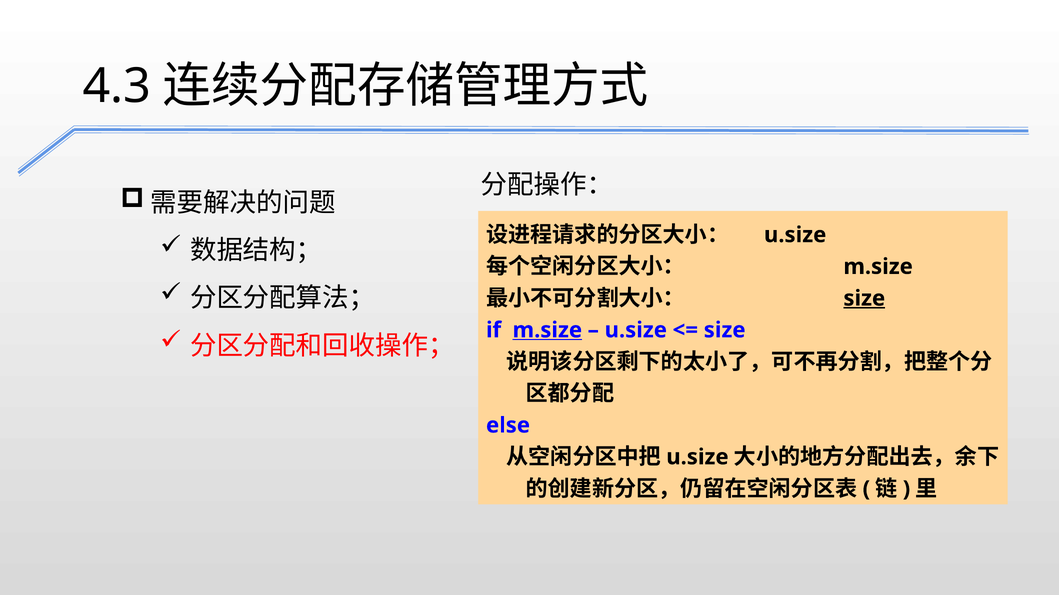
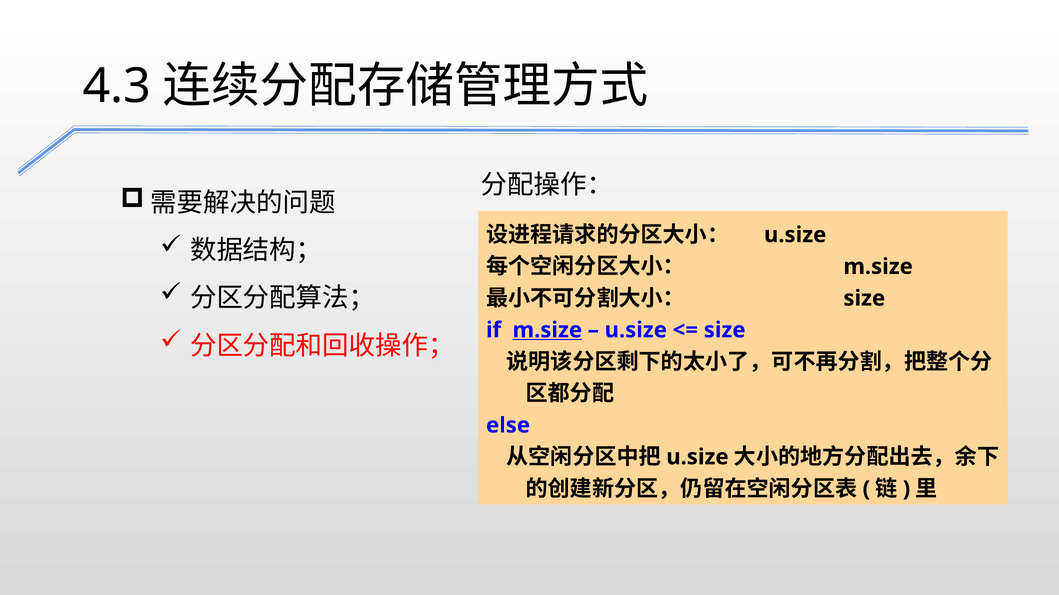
size at (864, 299) underline: present -> none
